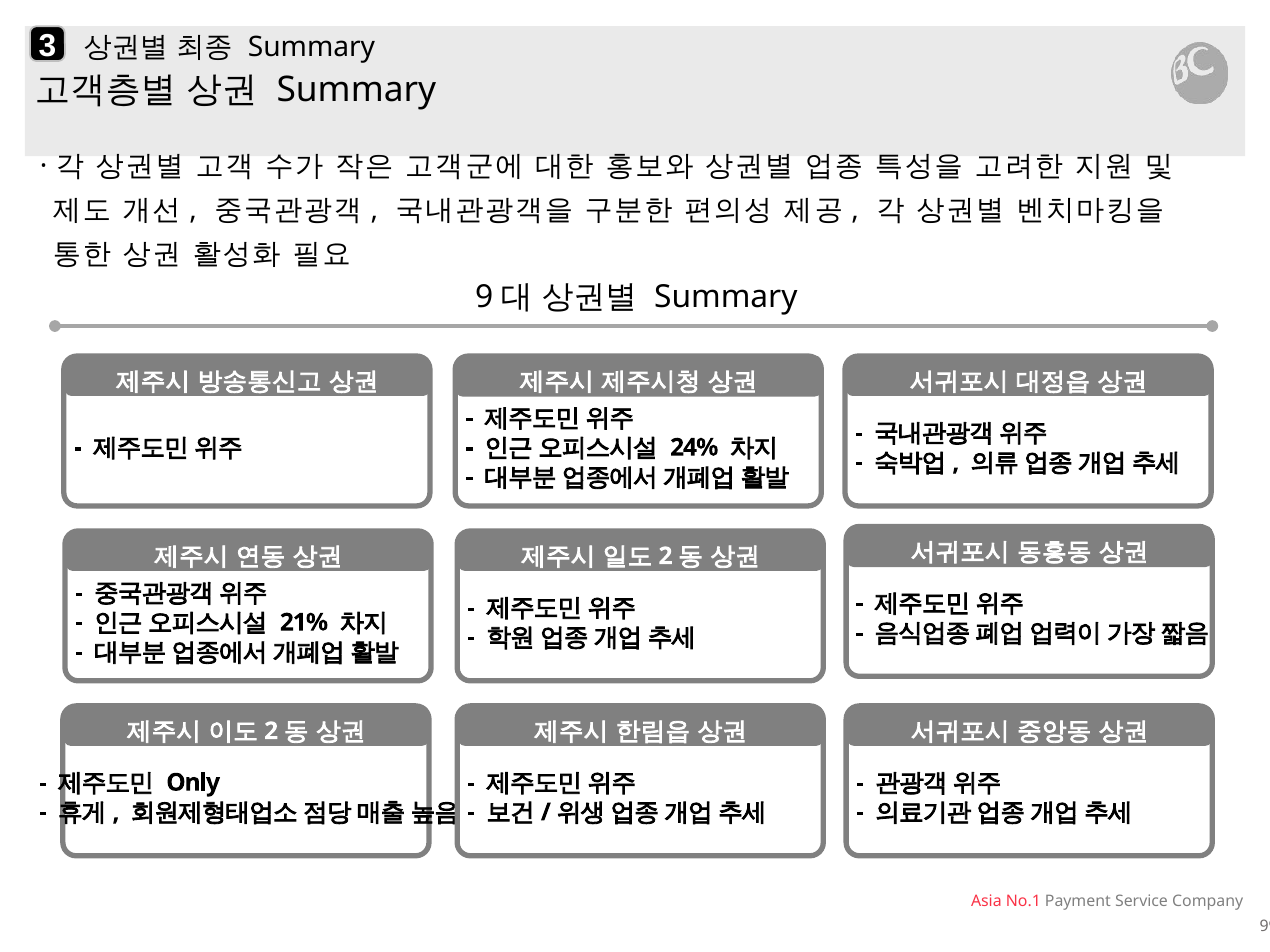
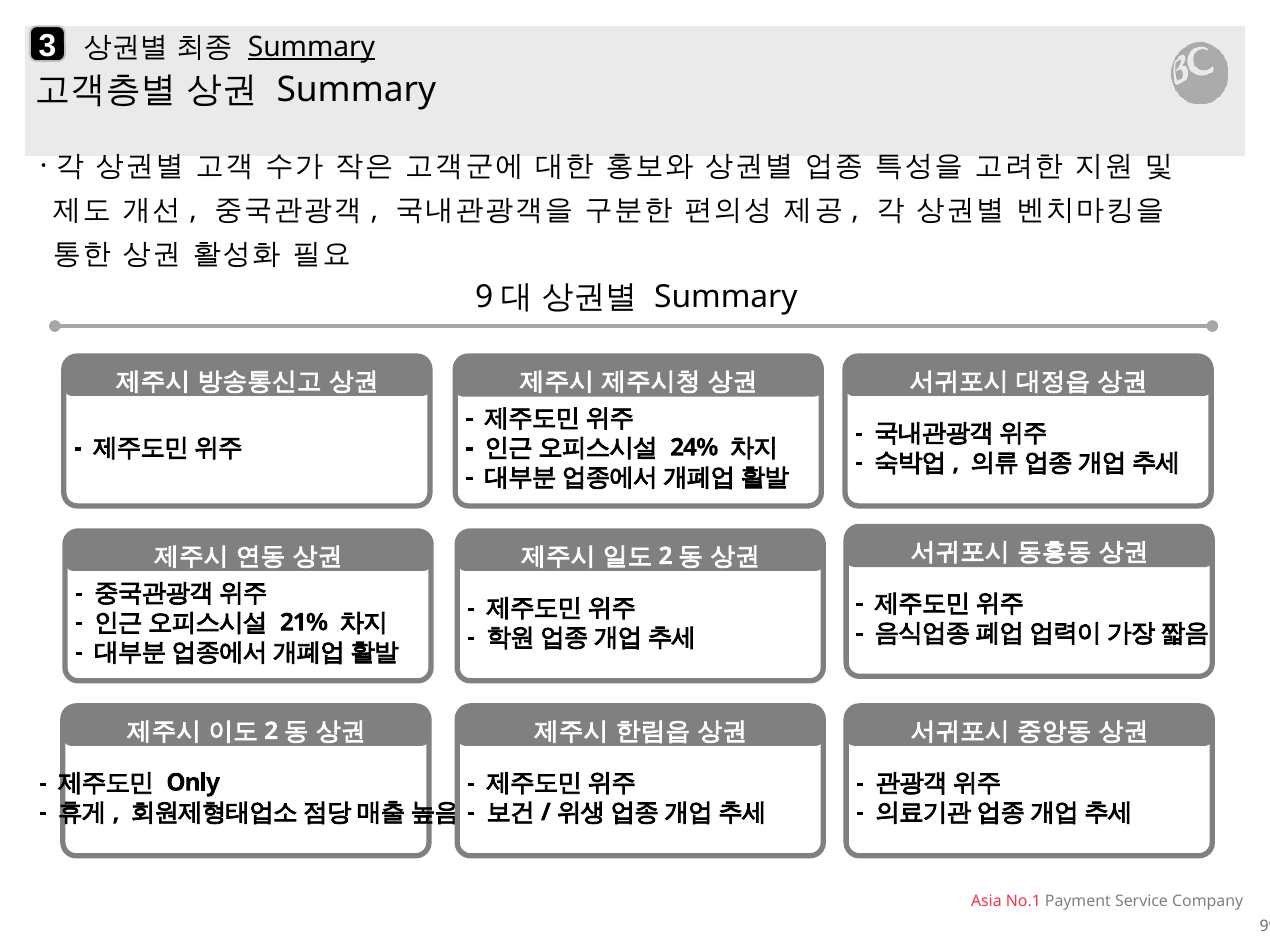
Summary at (312, 47) underline: none -> present
